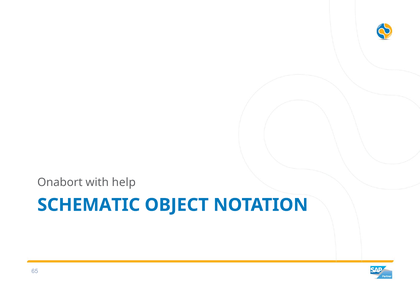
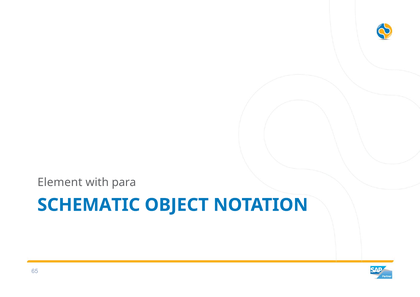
Onabort: Onabort -> Element
help: help -> para
